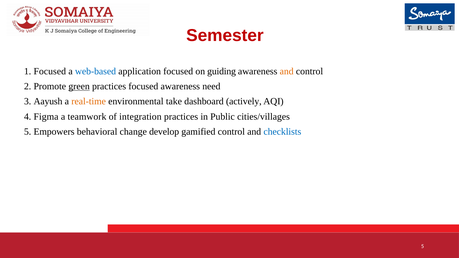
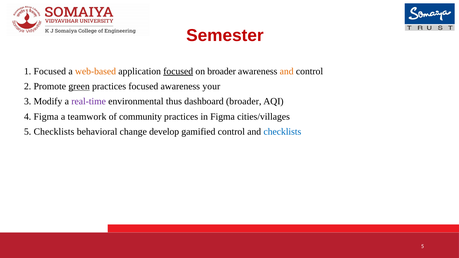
web-based colour: blue -> orange
focused at (178, 71) underline: none -> present
on guiding: guiding -> broader
need: need -> your
Aayush: Aayush -> Modify
real-time colour: orange -> purple
take: take -> thus
dashboard actively: actively -> broader
integration: integration -> community
in Public: Public -> Figma
5 Empowers: Empowers -> Checklists
